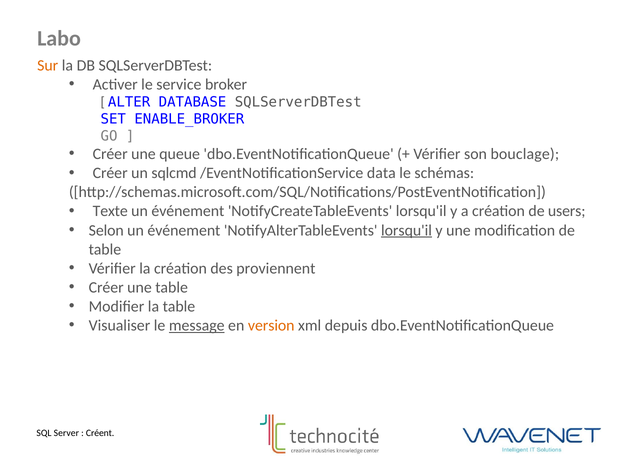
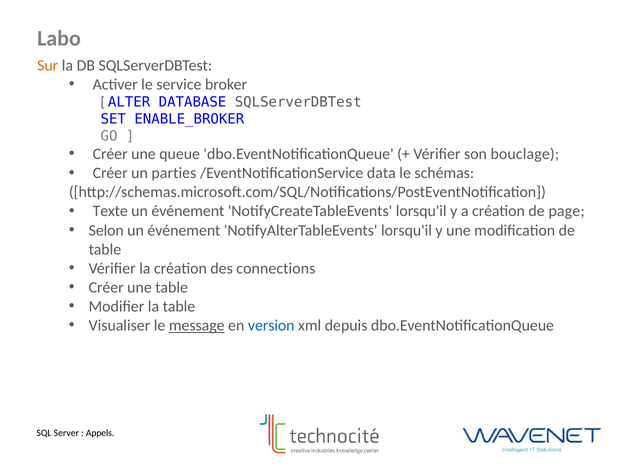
sqlcmd: sqlcmd -> parties
users: users -> page
lorsqu'il at (406, 230) underline: present -> none
proviennent: proviennent -> connections
version colour: orange -> blue
Créent: Créent -> Appels
